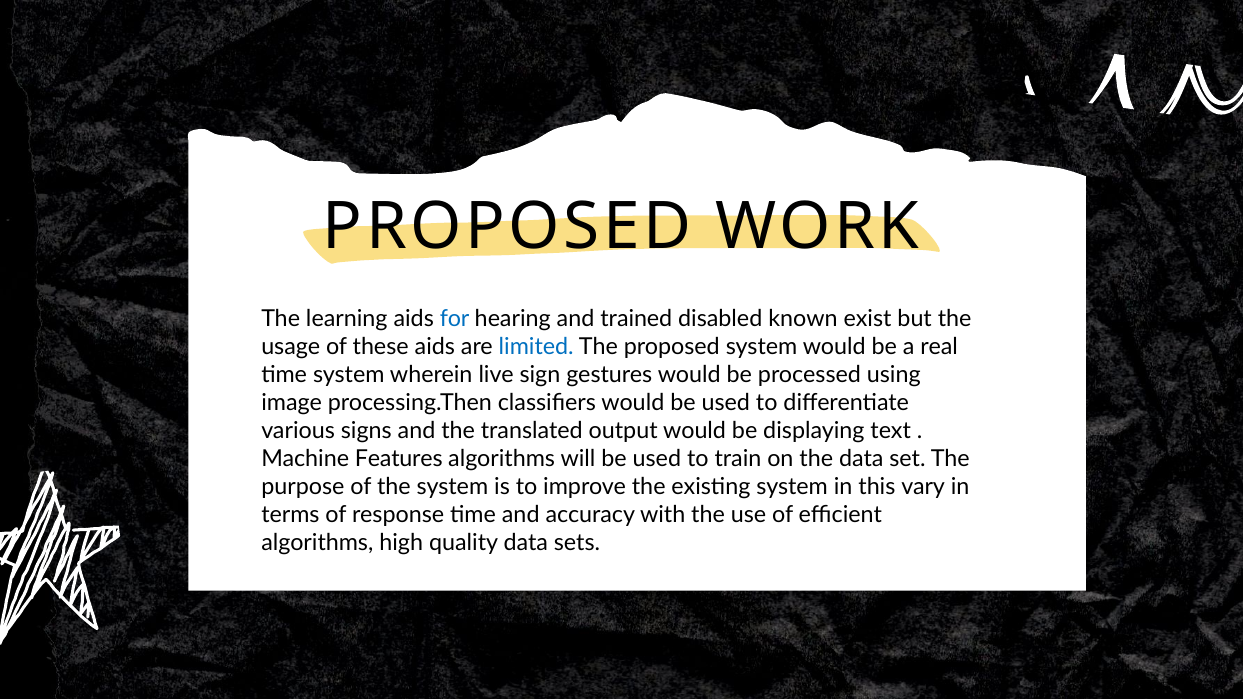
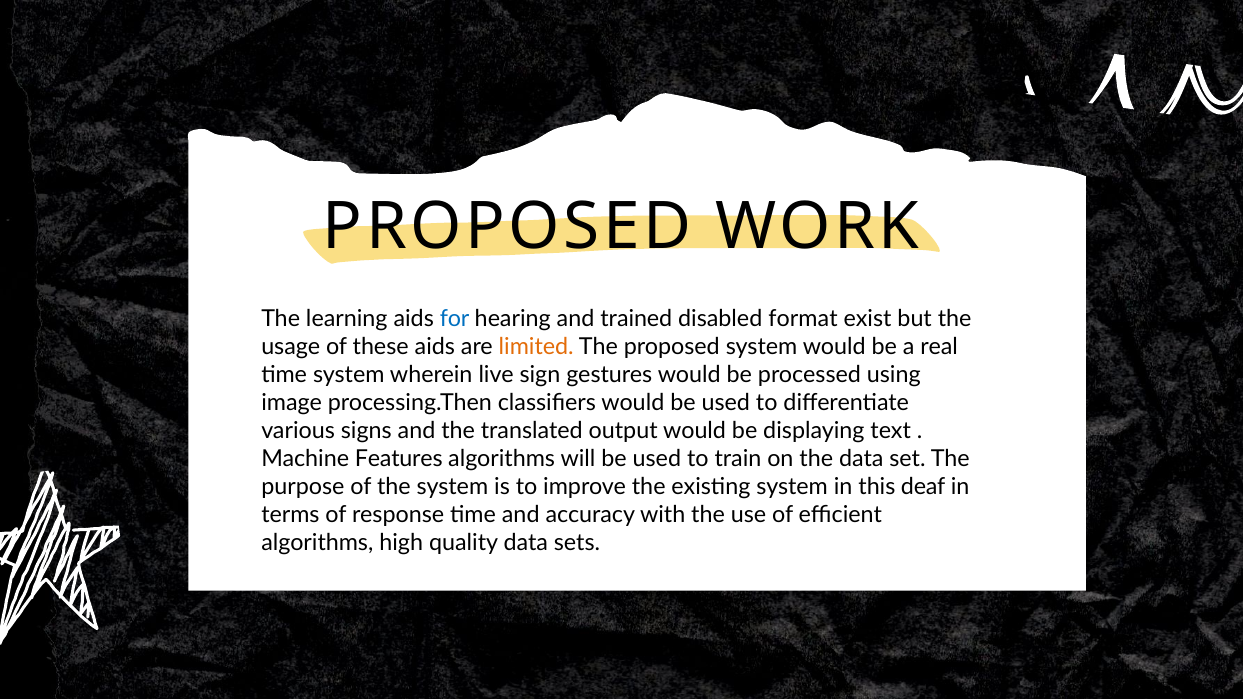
known: known -> format
limited colour: blue -> orange
vary: vary -> deaf
